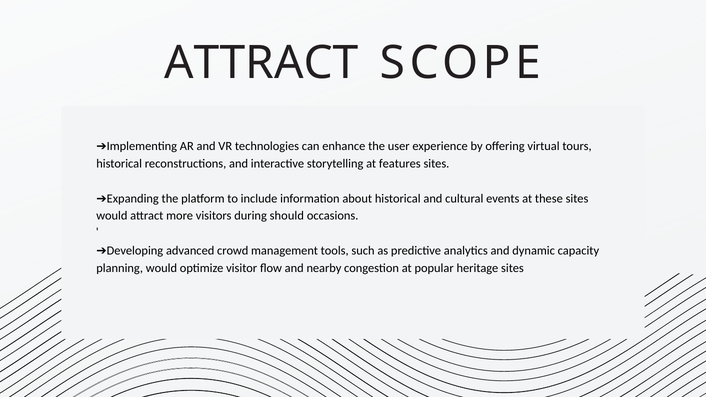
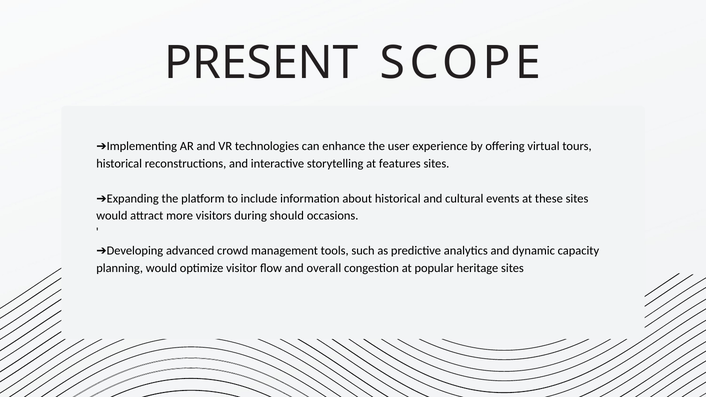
ATTRACT at (262, 63): ATTRACT -> PRESENT
nearby: nearby -> overall
